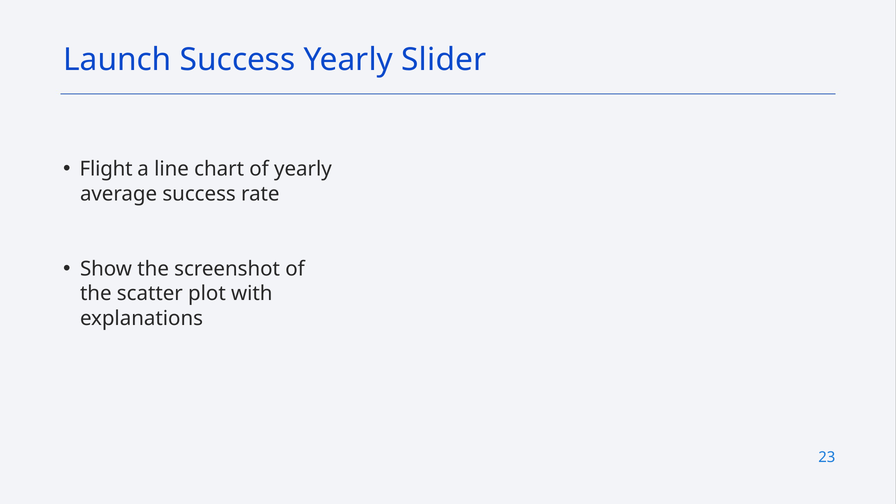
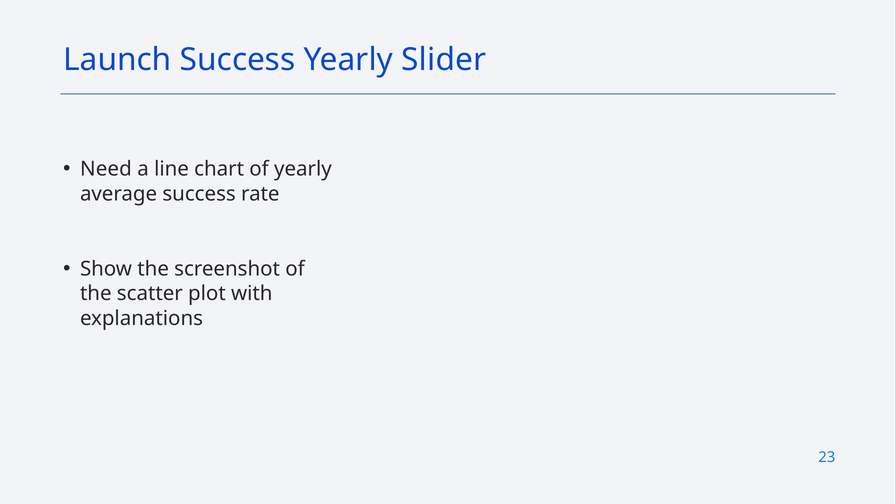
Flight: Flight -> Need
